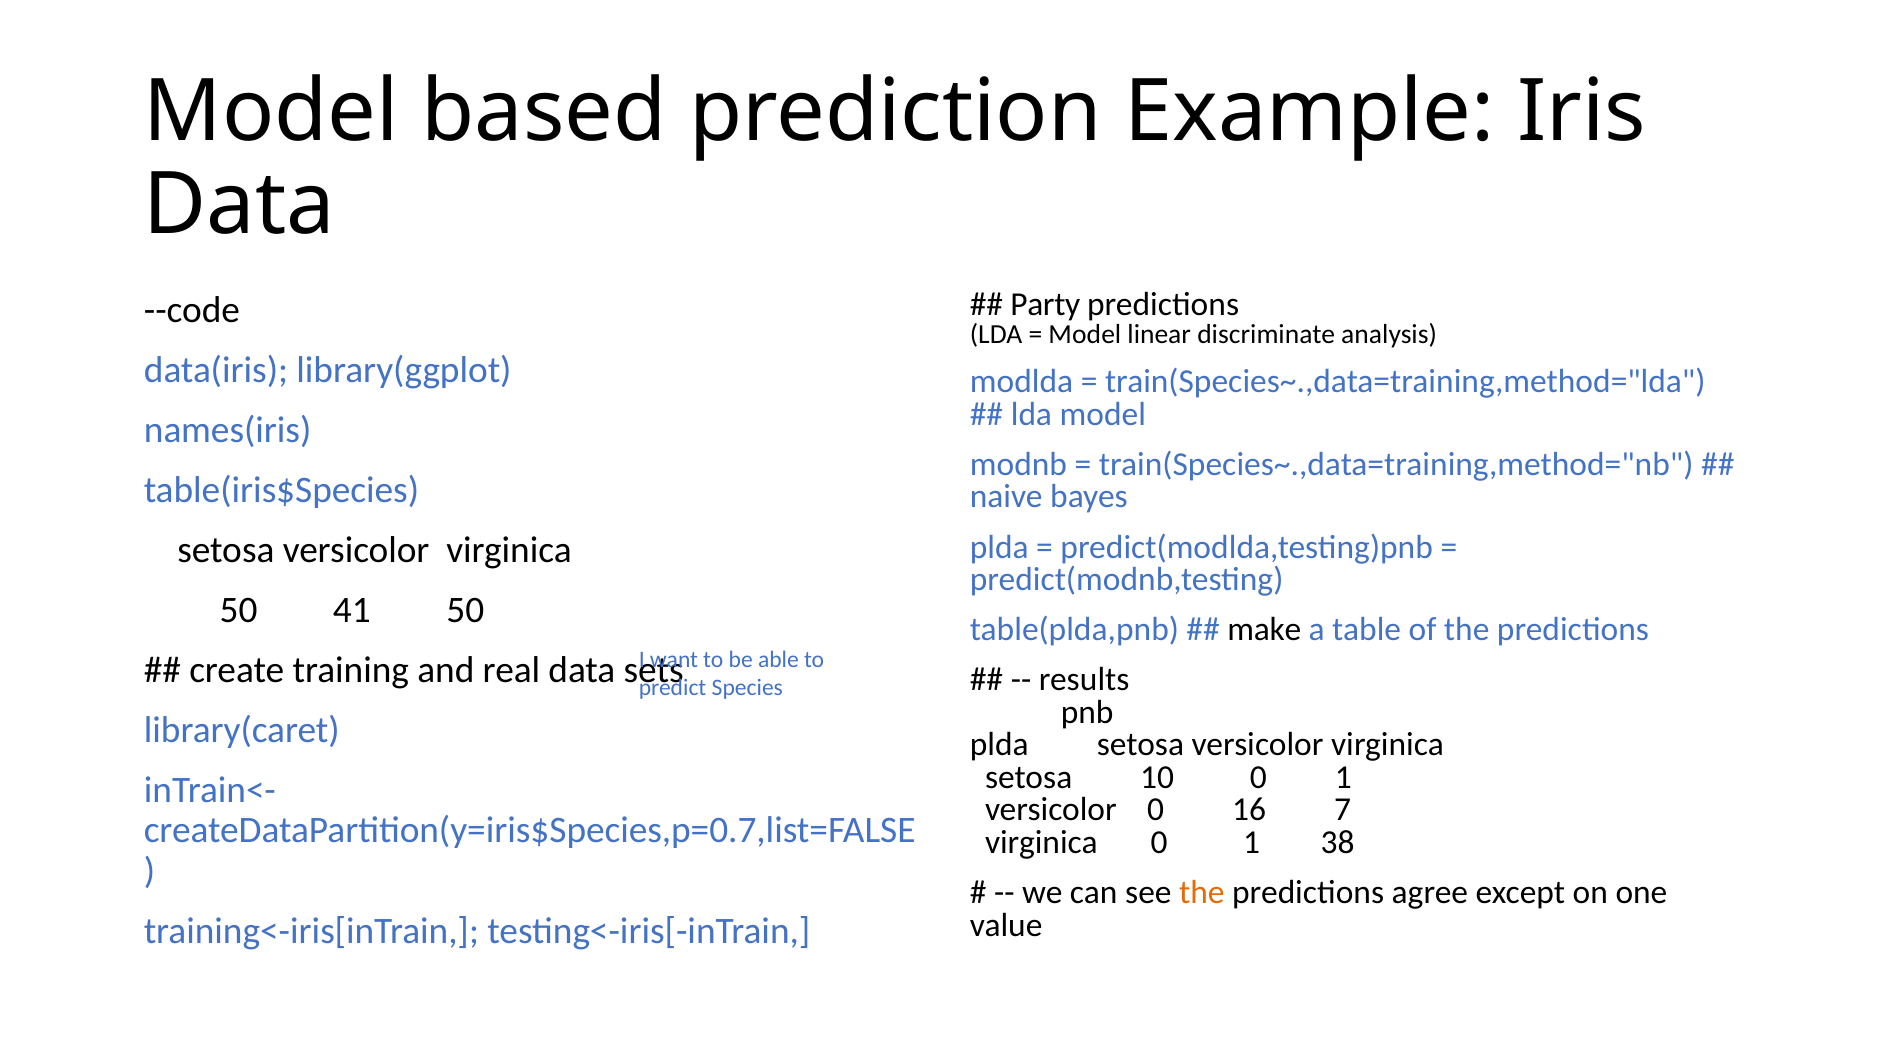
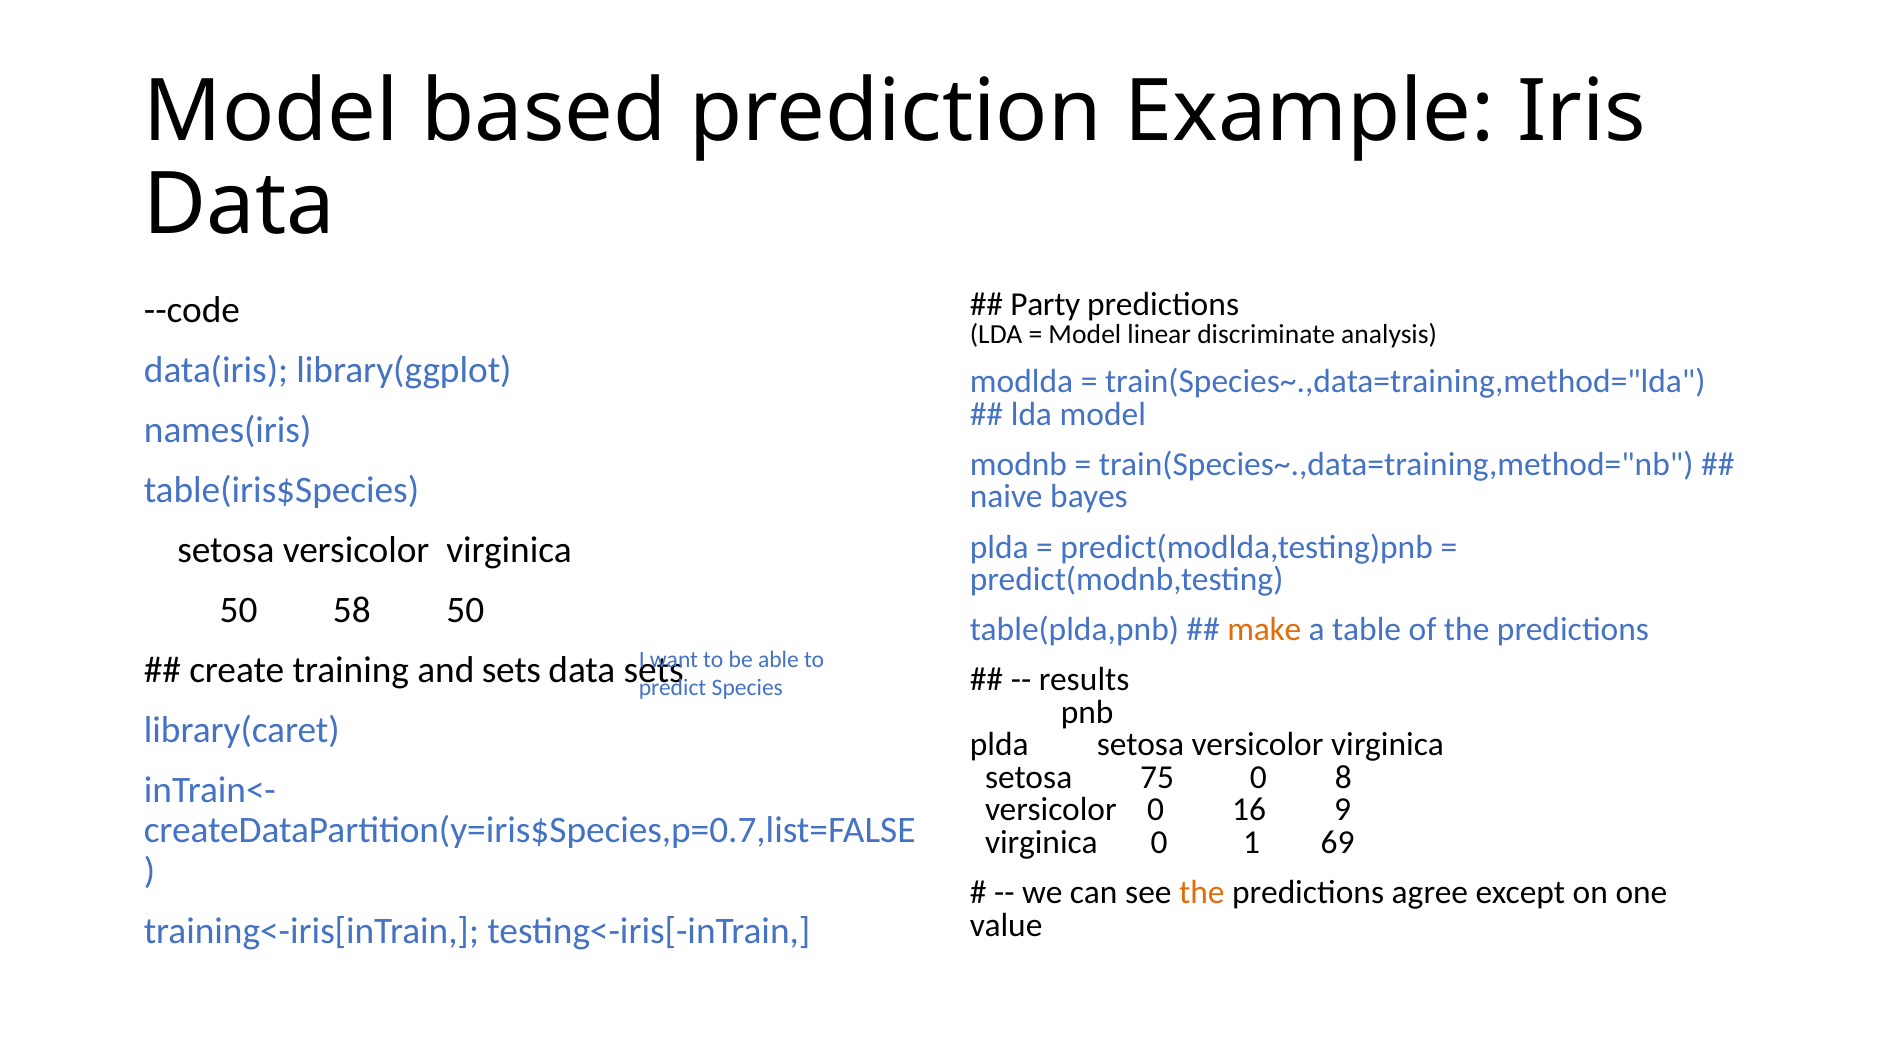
41: 41 -> 58
make colour: black -> orange
and real: real -> sets
10: 10 -> 75
1 at (1343, 777): 1 -> 8
7: 7 -> 9
38: 38 -> 69
